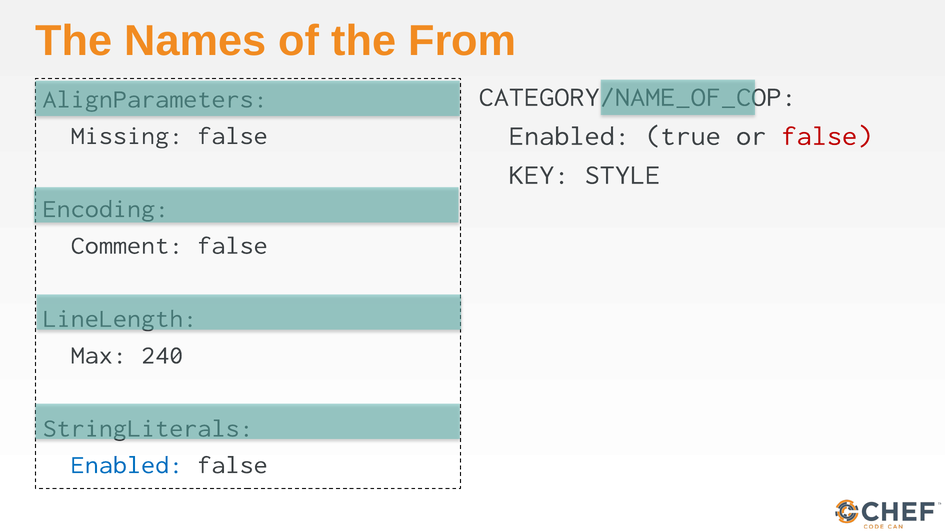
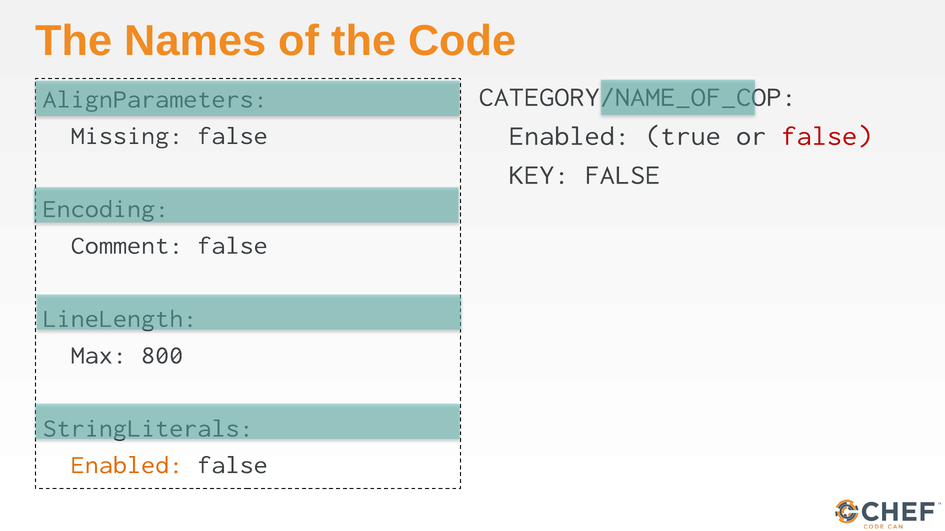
From: From -> Code
KEY STYLE: STYLE -> FALSE
240: 240 -> 800
Enabled at (127, 465) colour: blue -> orange
